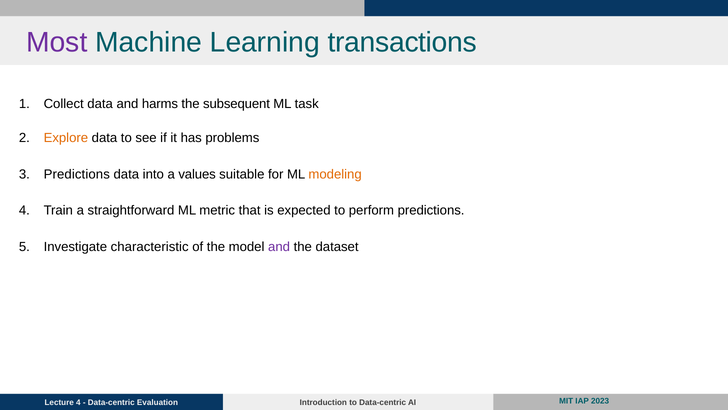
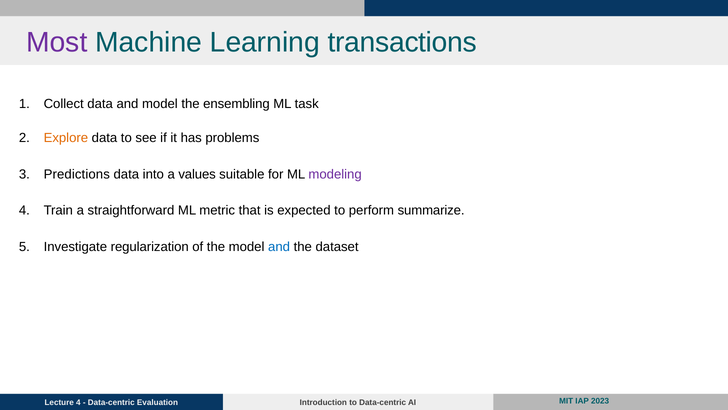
and harms: harms -> model
subsequent: subsequent -> ensembling
modeling colour: orange -> purple
perform predictions: predictions -> summarize
characteristic: characteristic -> regularization
and at (279, 247) colour: purple -> blue
